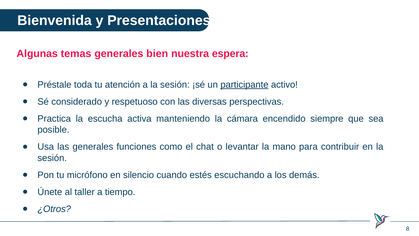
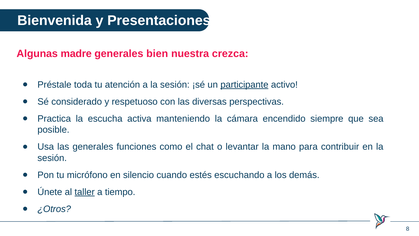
temas: temas -> madre
espera: espera -> crezca
taller underline: none -> present
